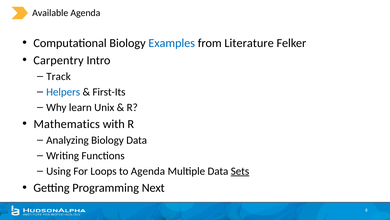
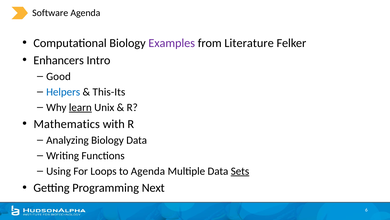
Available: Available -> Software
Examples colour: blue -> purple
Carpentry: Carpentry -> Enhancers
Track: Track -> Good
First-Its: First-Its -> This-Its
learn underline: none -> present
